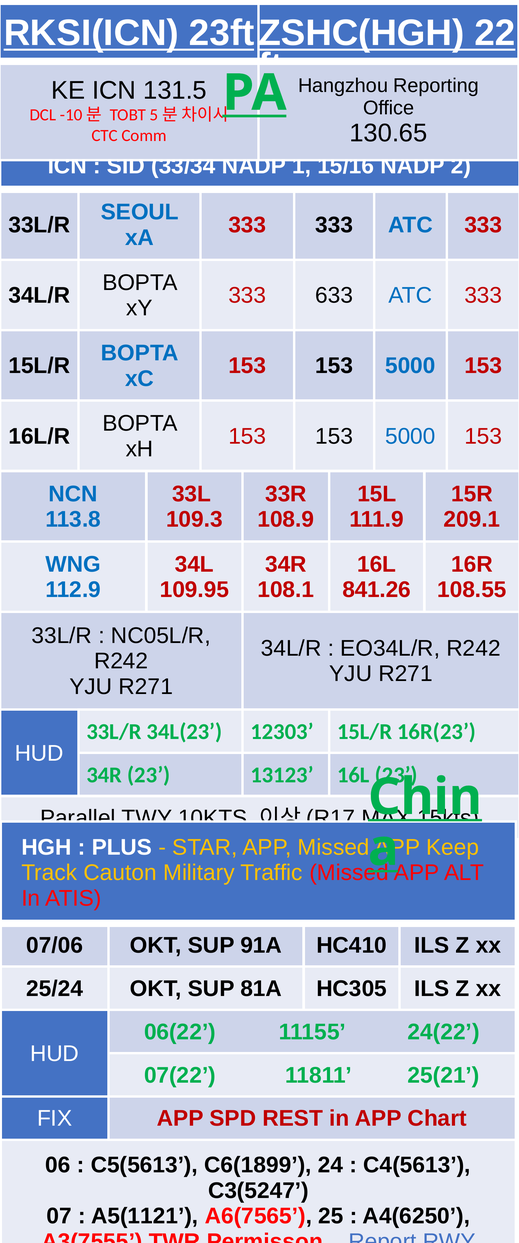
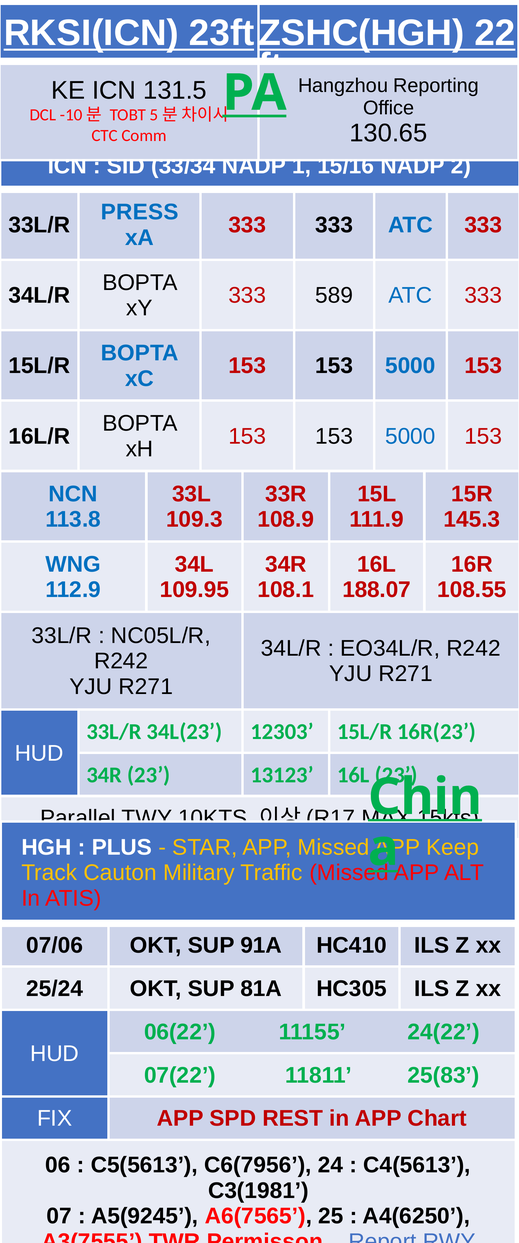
SEOUL: SEOUL -> PRESS
633: 633 -> 589
209.1: 209.1 -> 145.3
841.26: 841.26 -> 188.07
25(21: 25(21 -> 25(83
C6(1899: C6(1899 -> C6(7956
C3(5247: C3(5247 -> C3(1981
A5(1121: A5(1121 -> A5(9245
